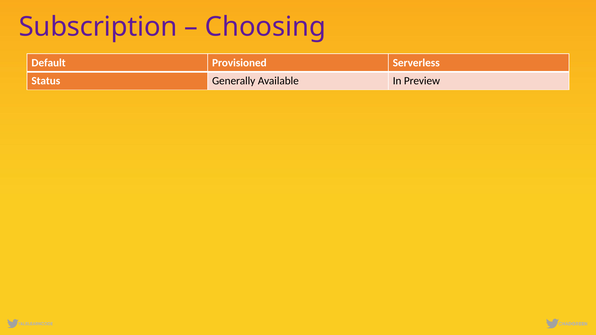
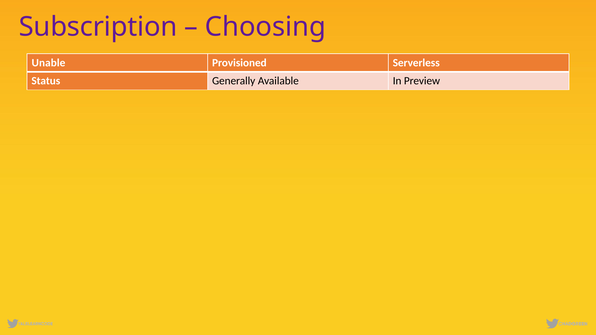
Default: Default -> Unable
